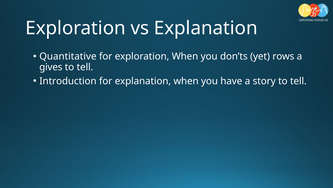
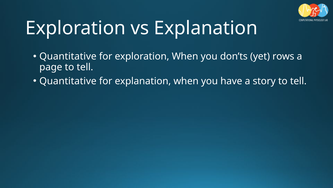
gives: gives -> page
Introduction at (68, 81): Introduction -> Quantitative
